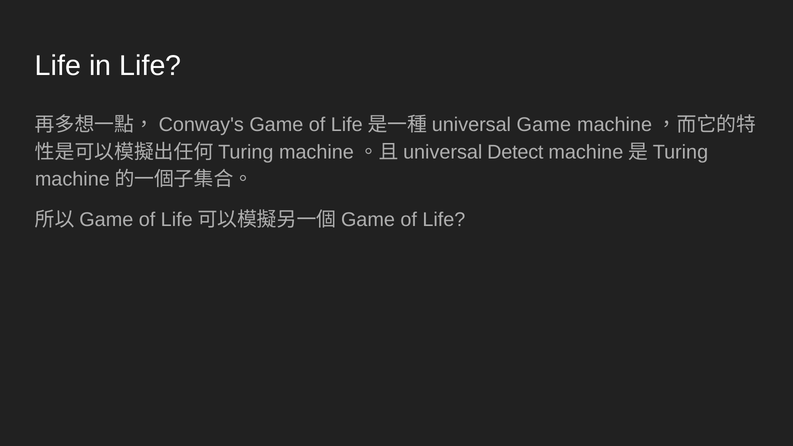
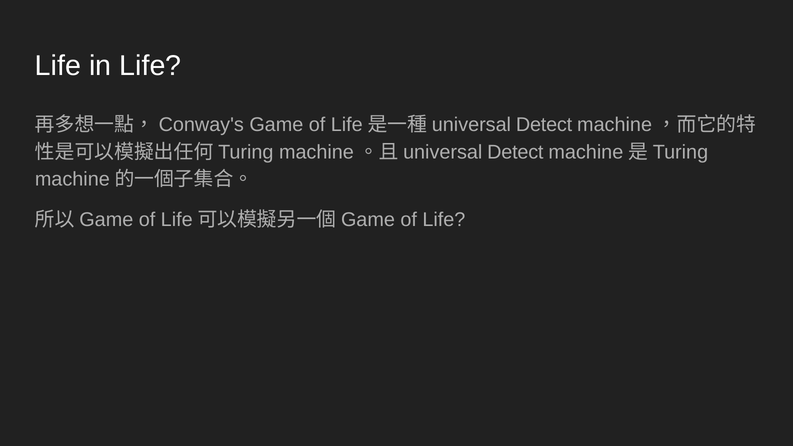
Game at (544, 125): Game -> Detect
